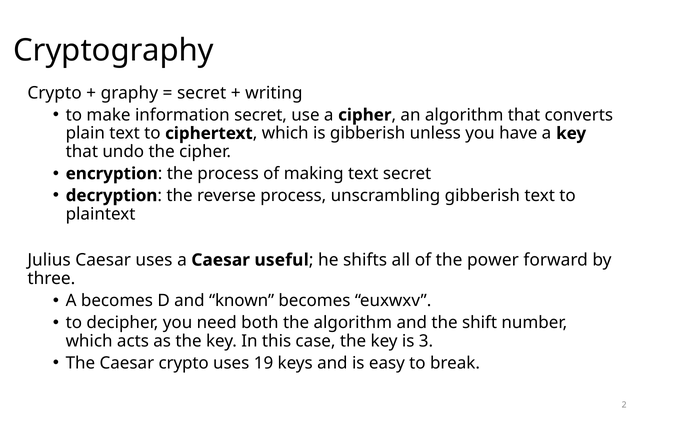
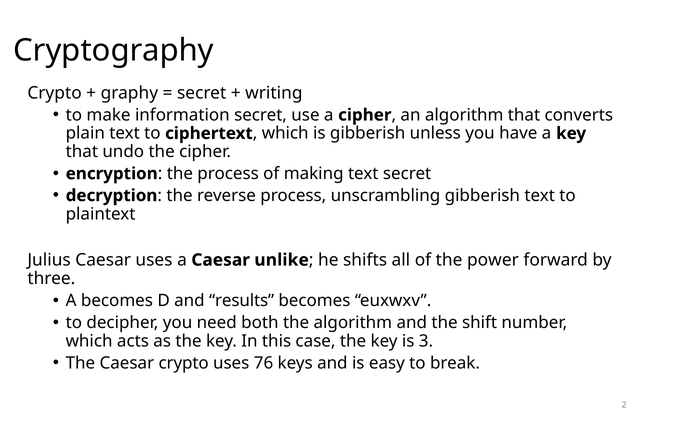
useful: useful -> unlike
known: known -> results
19: 19 -> 76
